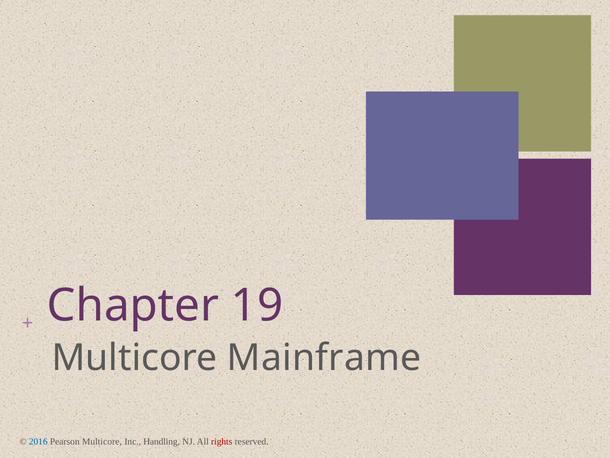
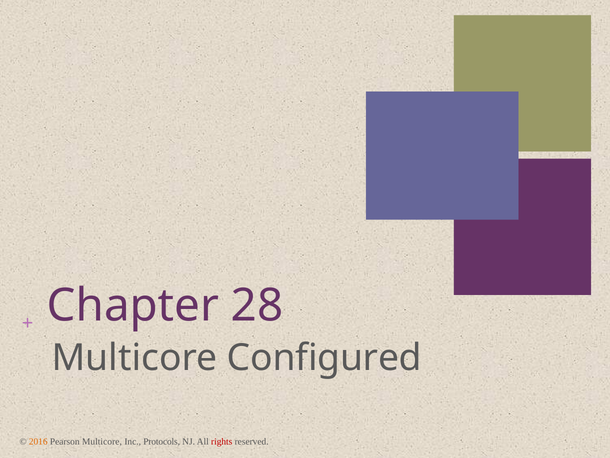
19: 19 -> 28
Mainframe: Mainframe -> Configured
2016 colour: blue -> orange
Handling: Handling -> Protocols
